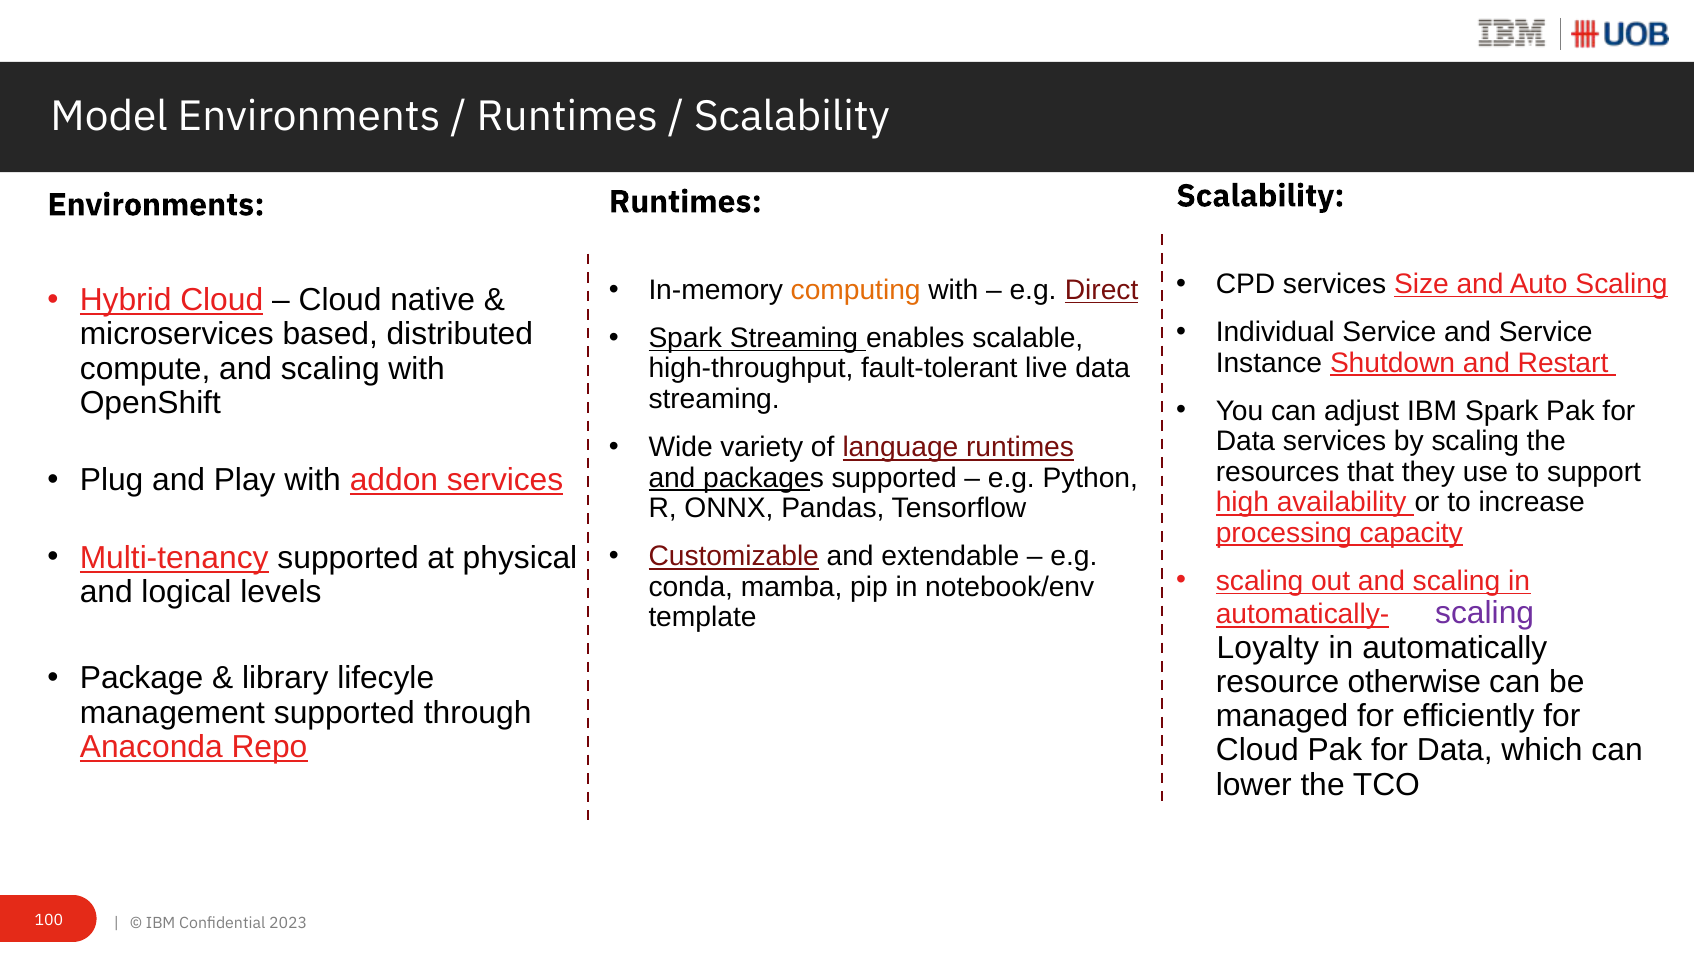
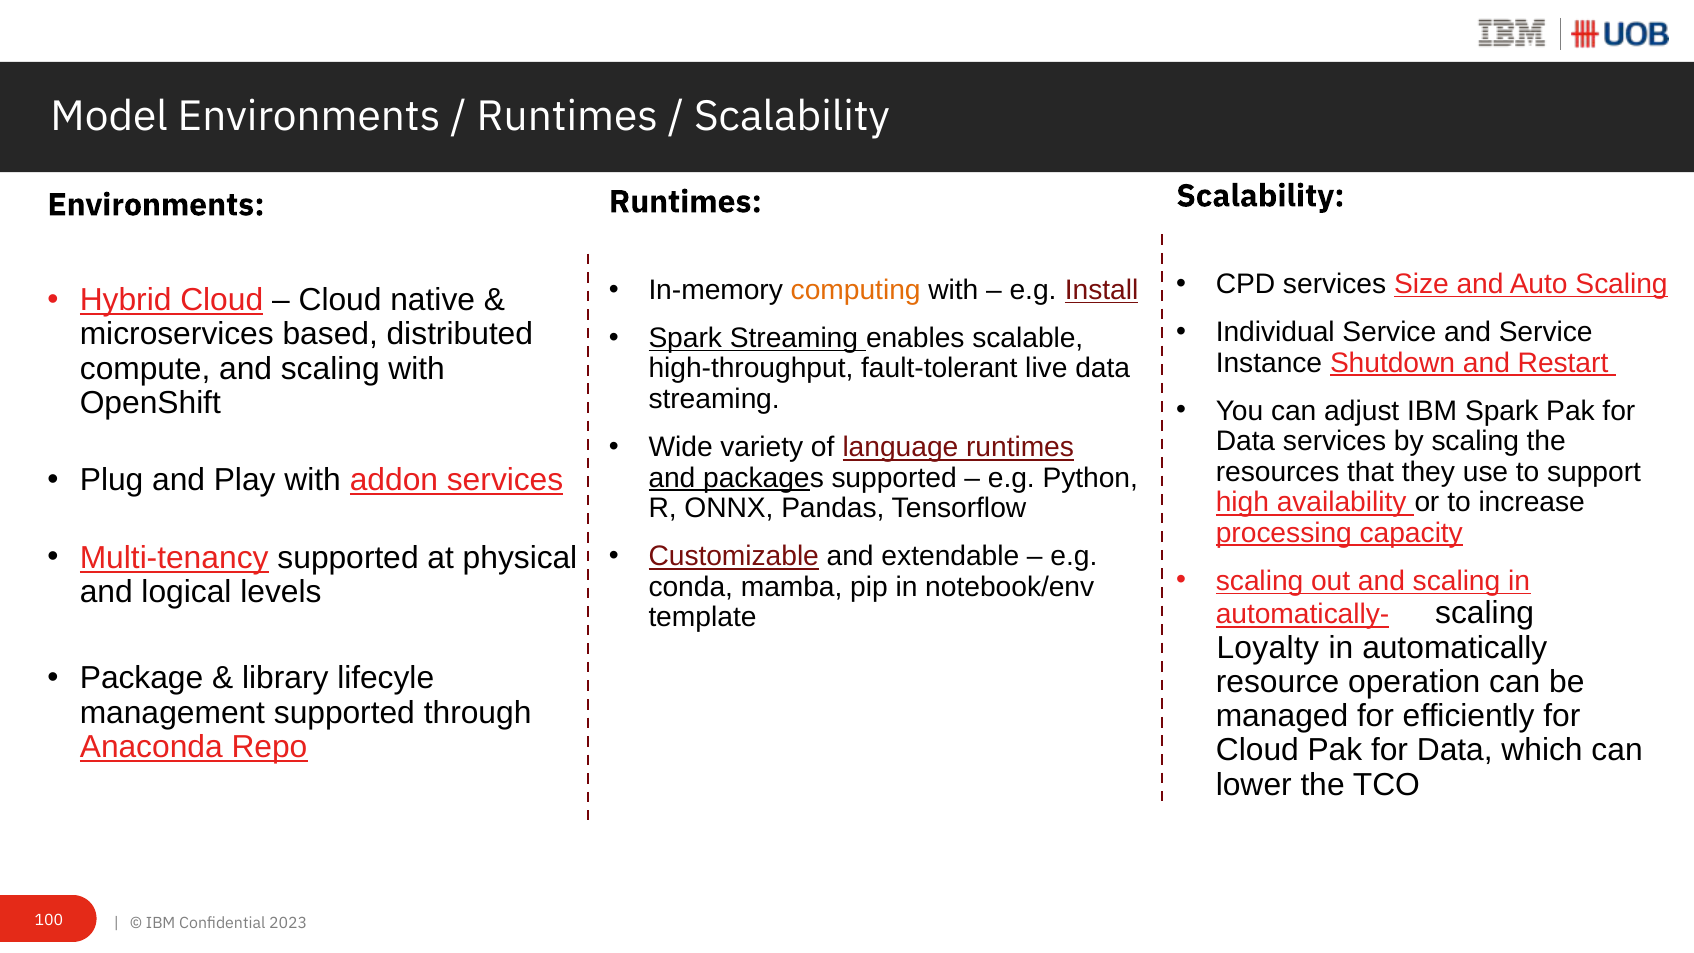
Direct: Direct -> Install
scaling at (1485, 613) colour: purple -> black
otherwise: otherwise -> operation
